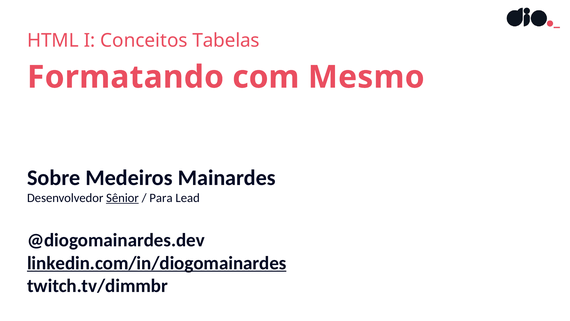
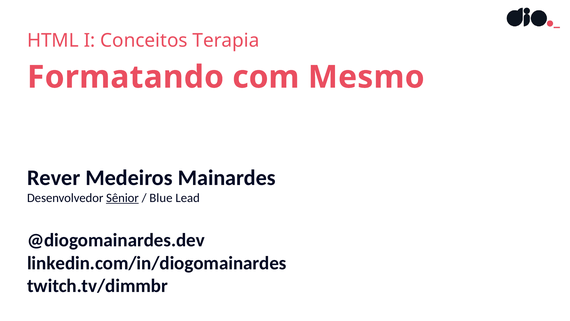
Tabelas: Tabelas -> Terapia
Sobre: Sobre -> Rever
Para: Para -> Blue
linkedin.com/in/diogomainardes underline: present -> none
